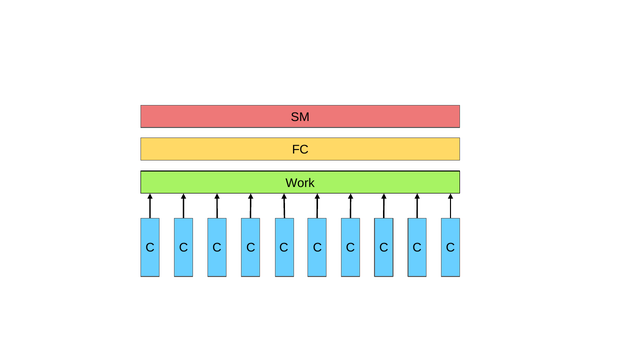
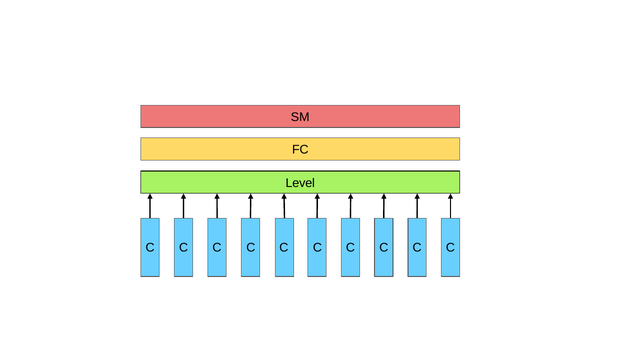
Work: Work -> Level
